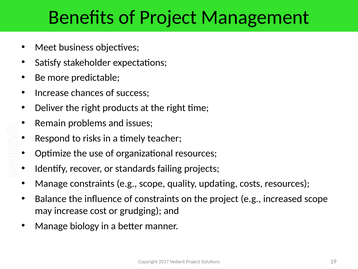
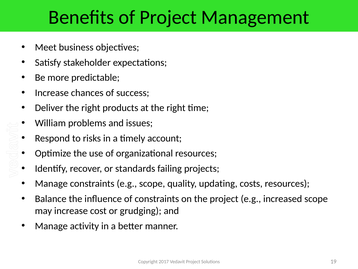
Remain: Remain -> William
teacher: teacher -> account
biology: biology -> activity
